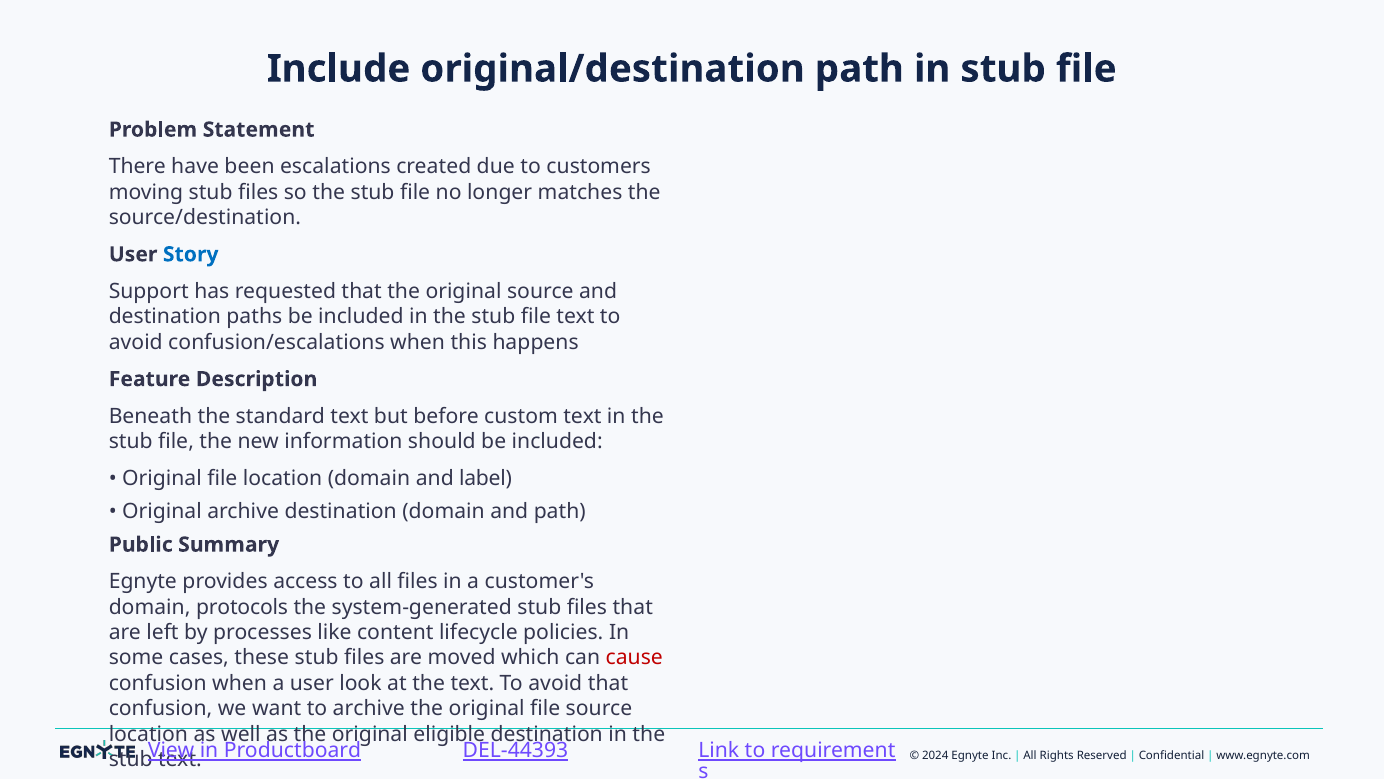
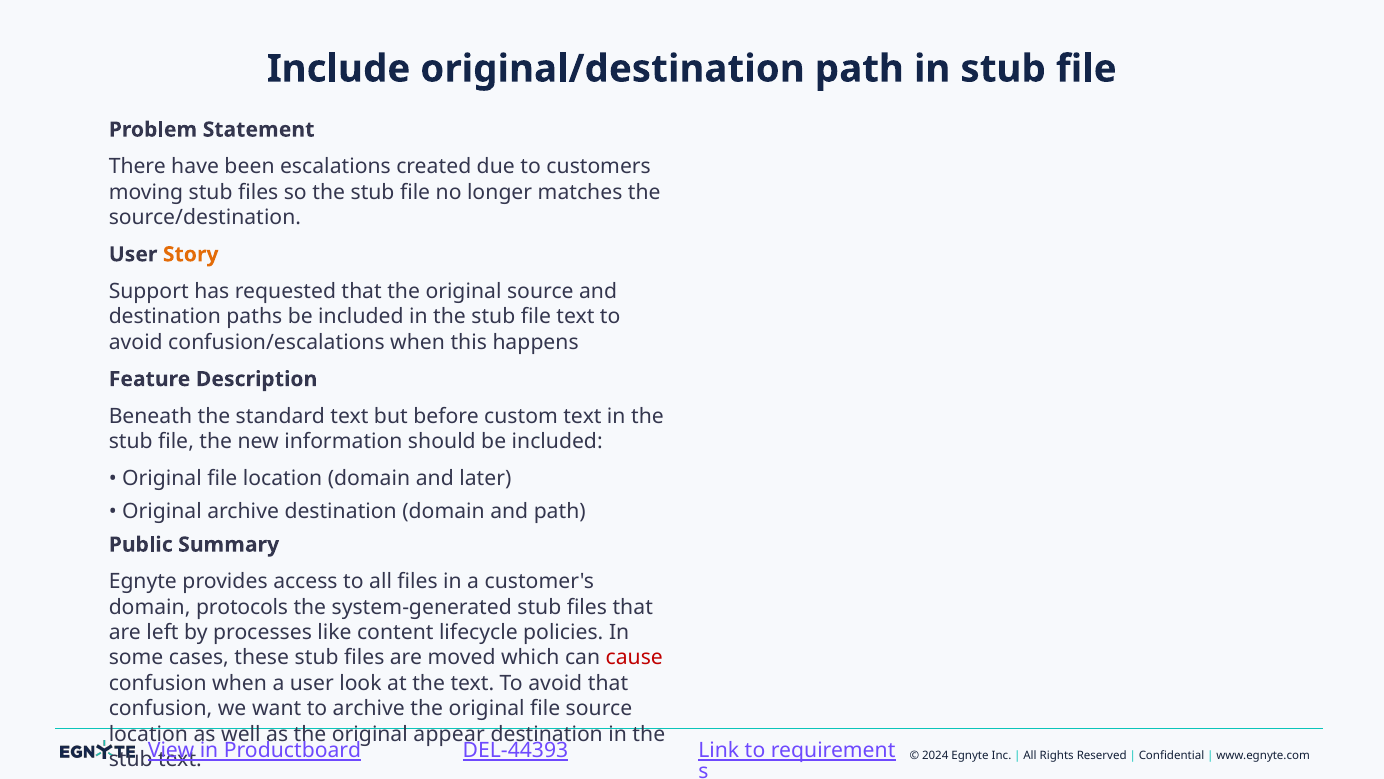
Story colour: blue -> orange
label: label -> later
eligible: eligible -> appear
